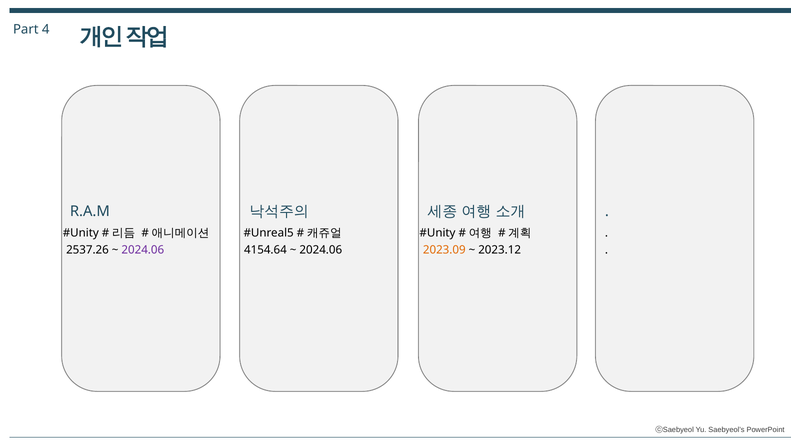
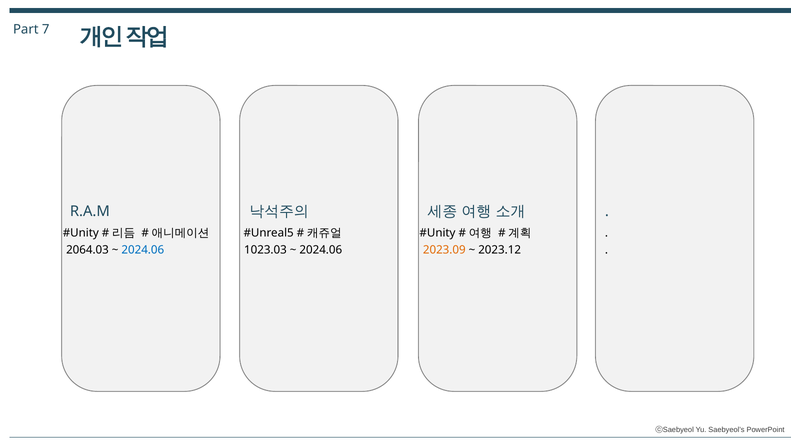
4: 4 -> 7
2537.26: 2537.26 -> 2064.03
2024.06 at (143, 250) colour: purple -> blue
4154.64: 4154.64 -> 1023.03
